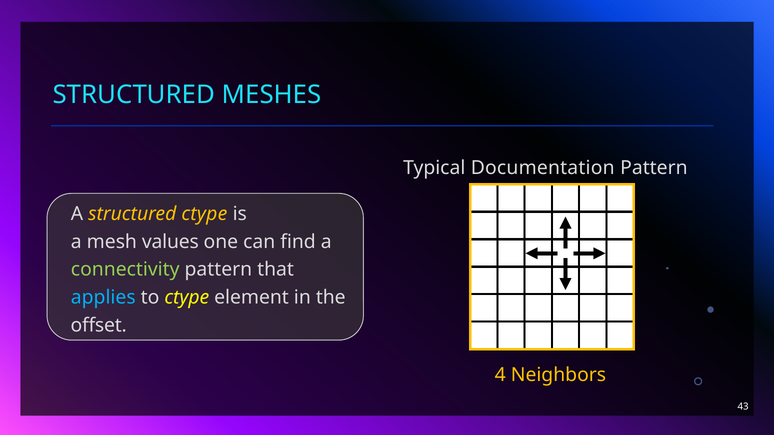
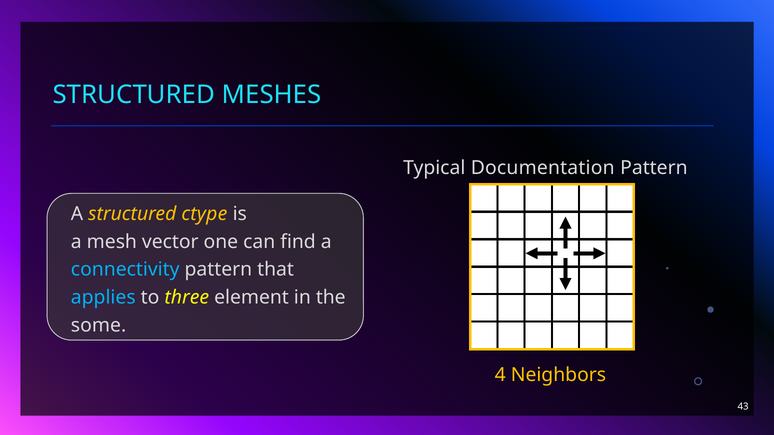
values: values -> vector
connectivity colour: light green -> light blue
to ctype: ctype -> three
offset: offset -> some
